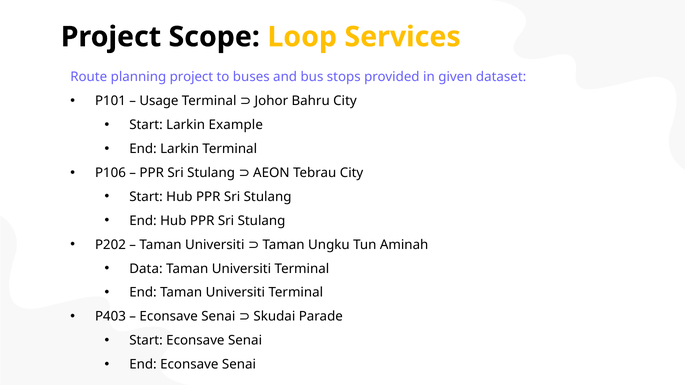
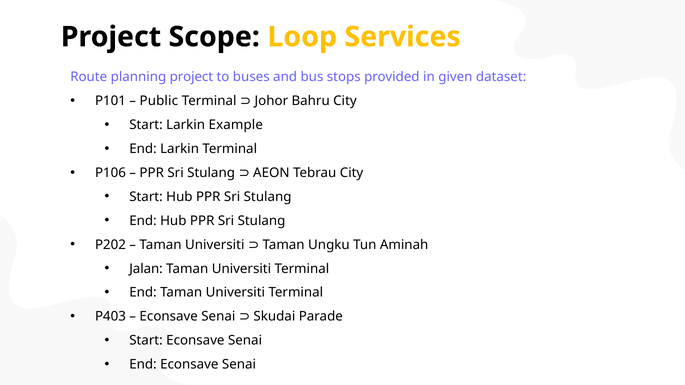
Usage: Usage -> Public
Data: Data -> Jalan
